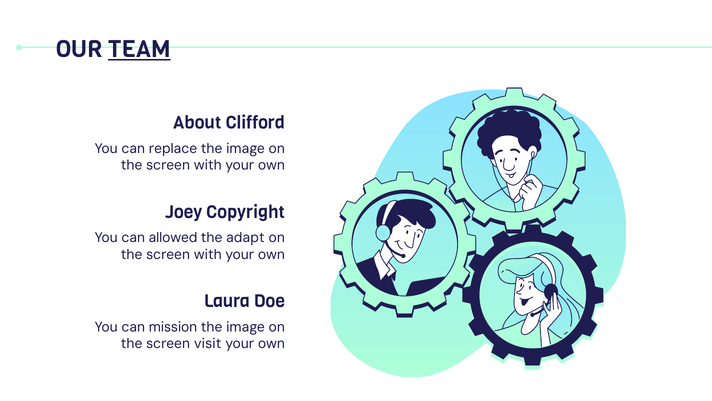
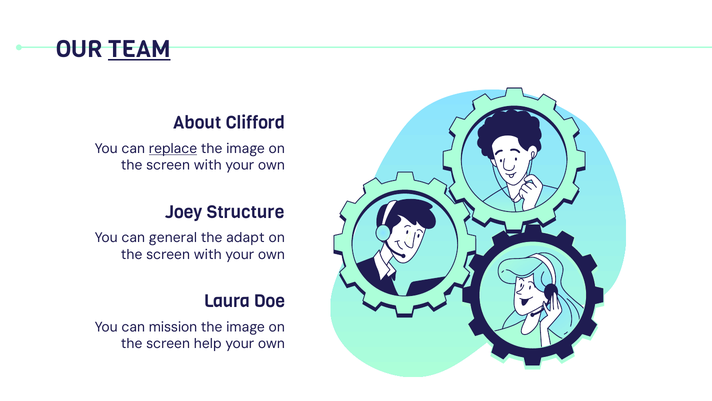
replace underline: none -> present
Copyright: Copyright -> Structure
allowed: allowed -> general
visit: visit -> help
